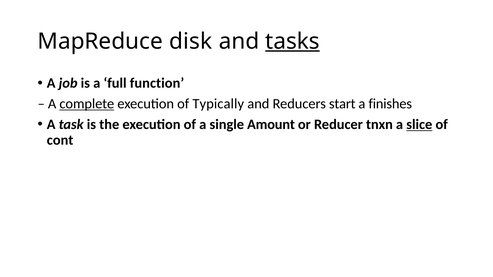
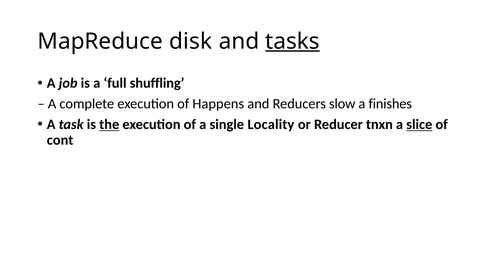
function: function -> shuffling
complete underline: present -> none
Typically: Typically -> Happens
start: start -> slow
the underline: none -> present
Amount: Amount -> Locality
